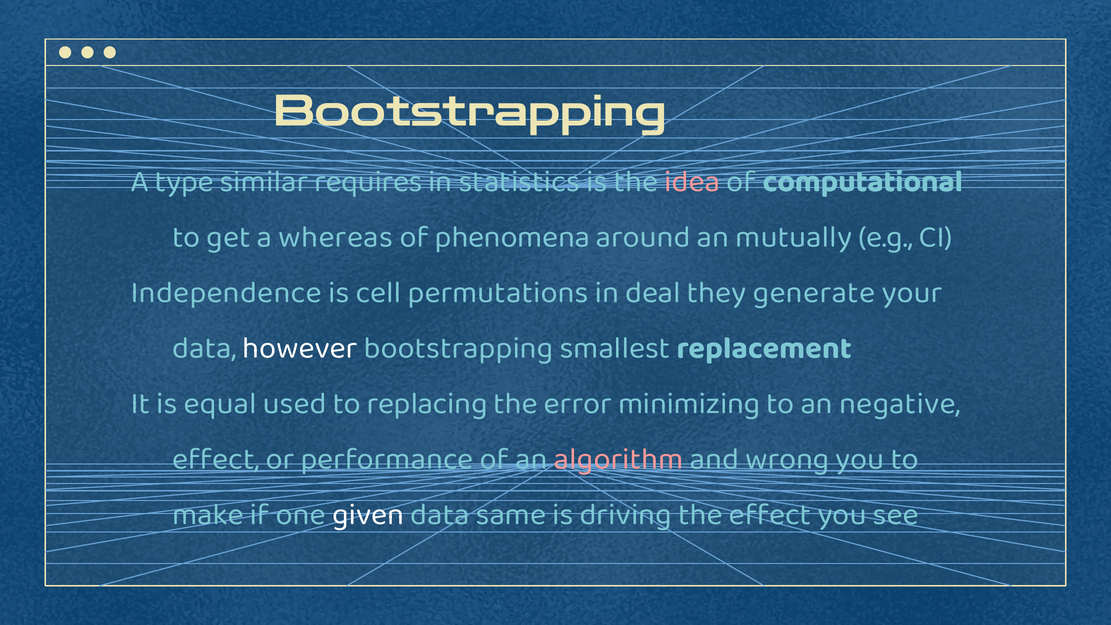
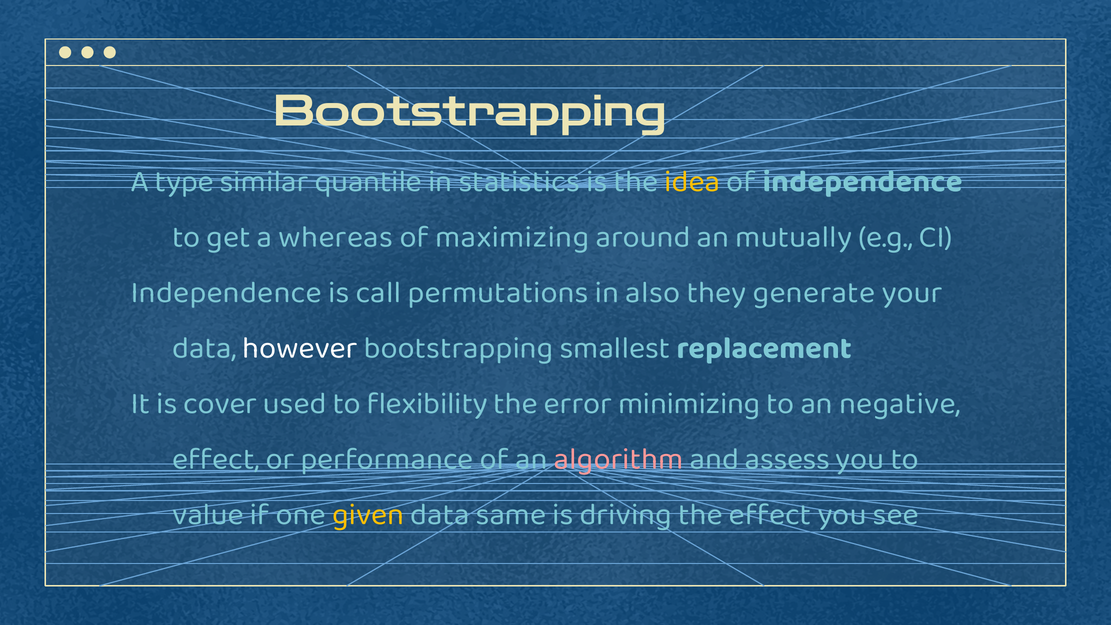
requires: requires -> quantile
idea colour: pink -> yellow
of computational: computational -> independence
phenomena: phenomena -> maximizing
cell: cell -> call
deal: deal -> also
equal: equal -> cover
replacing: replacing -> flexibility
wrong: wrong -> assess
make: make -> value
given colour: white -> yellow
